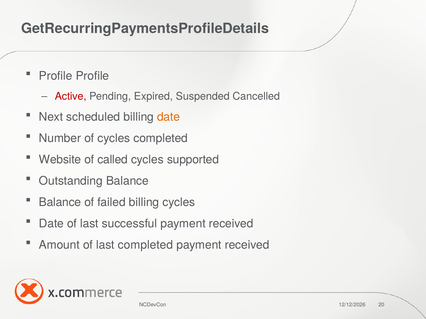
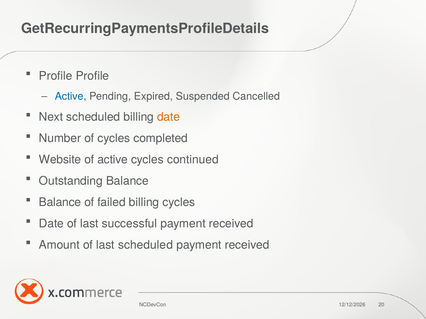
Active at (71, 97) colour: red -> blue
of called: called -> active
supported: supported -> continued
last completed: completed -> scheduled
